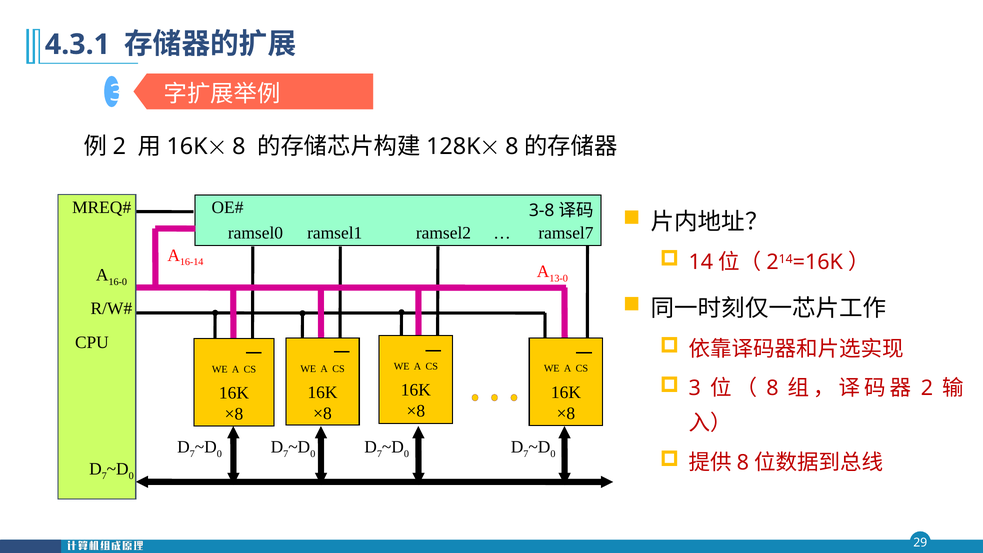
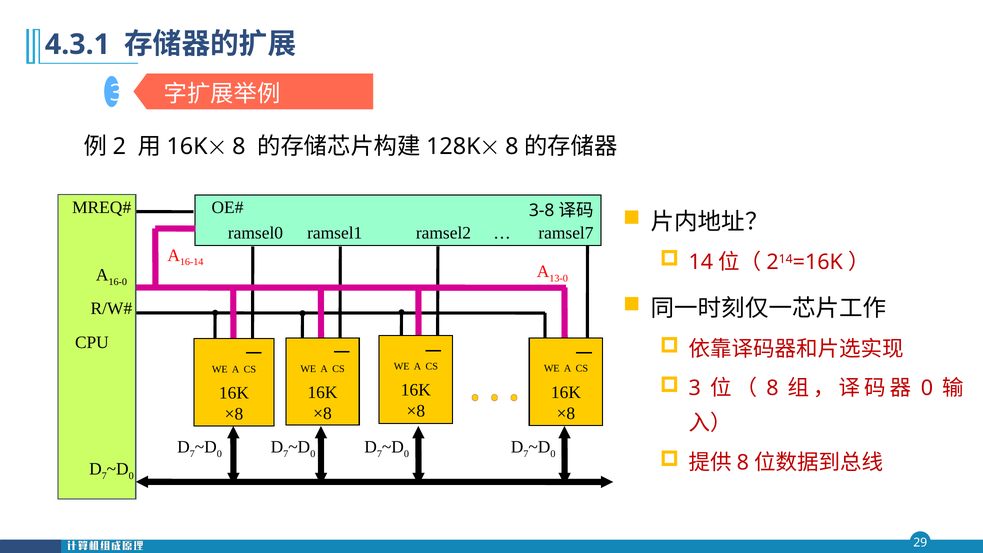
2 at (927, 388): 2 -> 0
